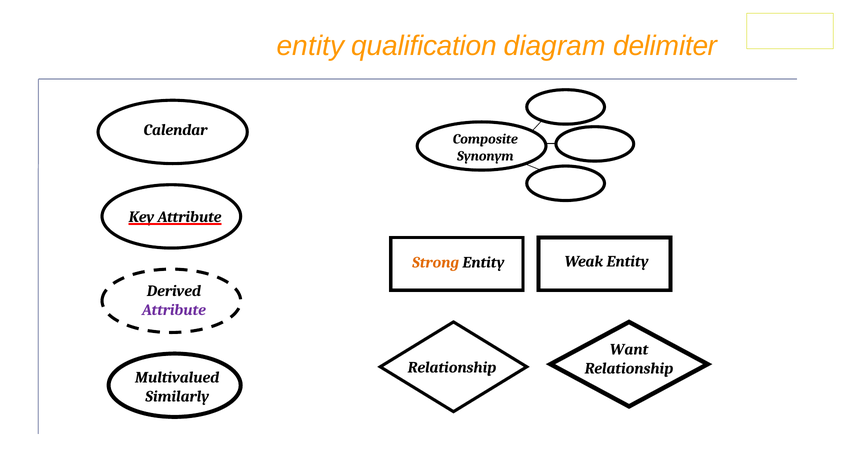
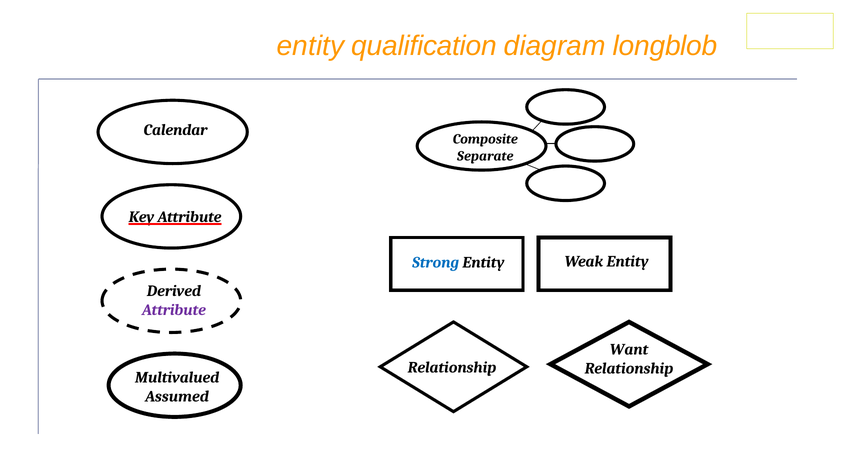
delimiter: delimiter -> longblob
Synonym: Synonym -> Separate
Strong colour: orange -> blue
Similarly: Similarly -> Assumed
